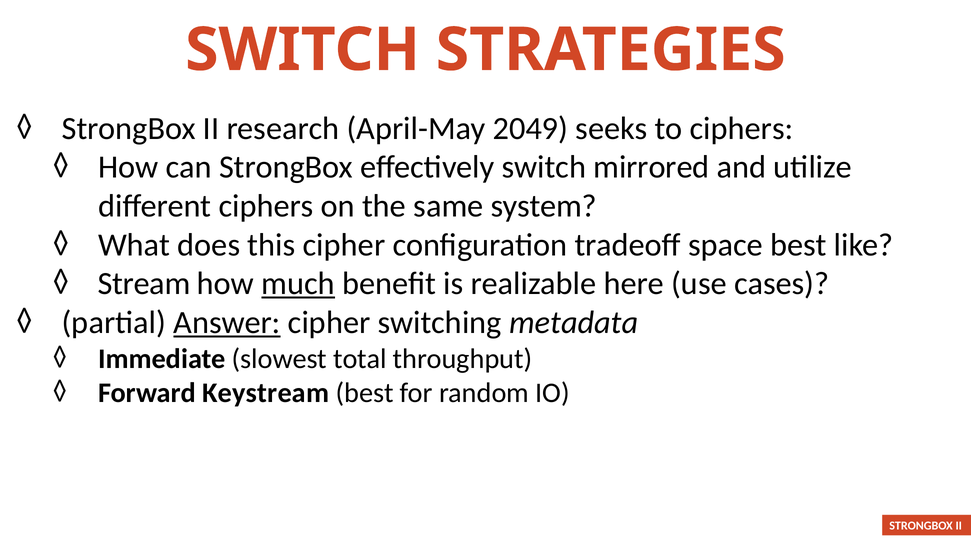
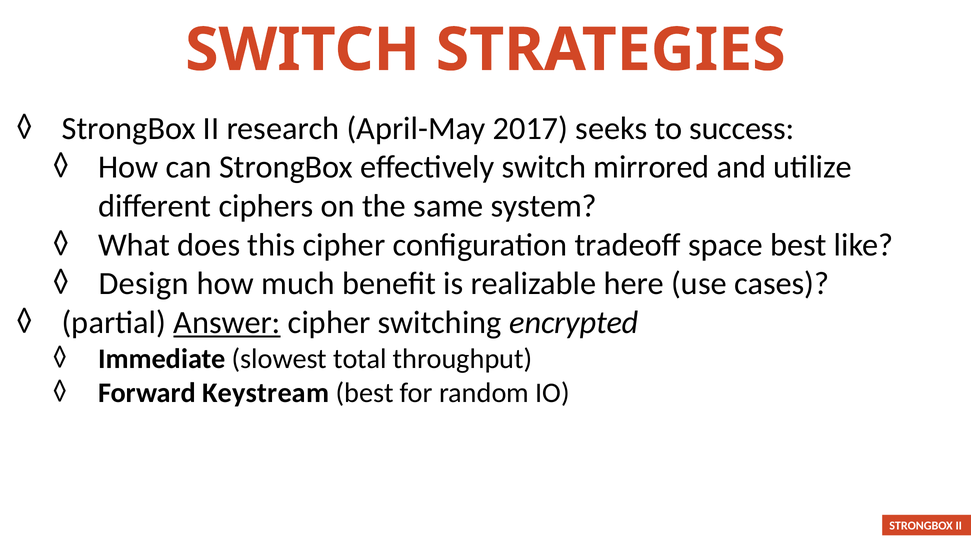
2049: 2049 -> 2017
to ciphers: ciphers -> success
Stream: Stream -> Design
much underline: present -> none
metadata: metadata -> encrypted
